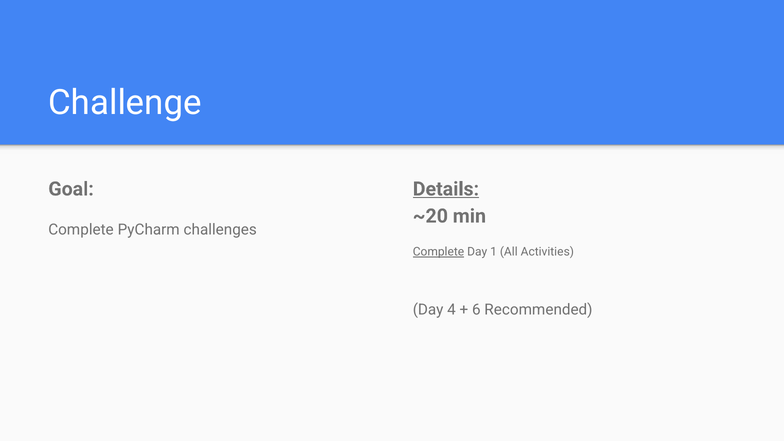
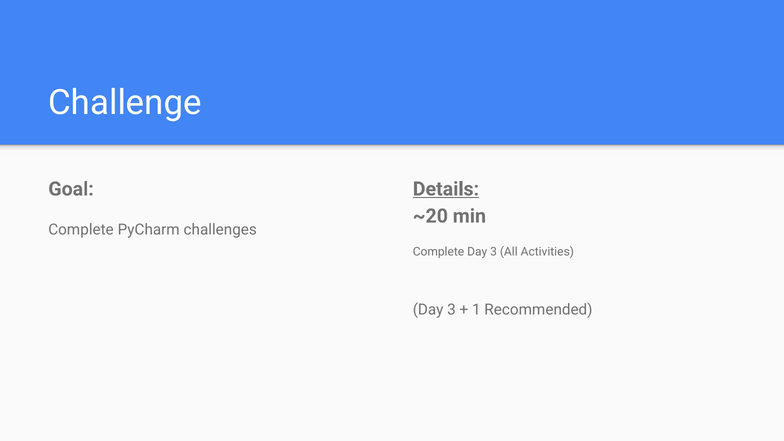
Complete at (438, 252) underline: present -> none
1 at (494, 252): 1 -> 3
4 at (451, 310): 4 -> 3
6: 6 -> 1
